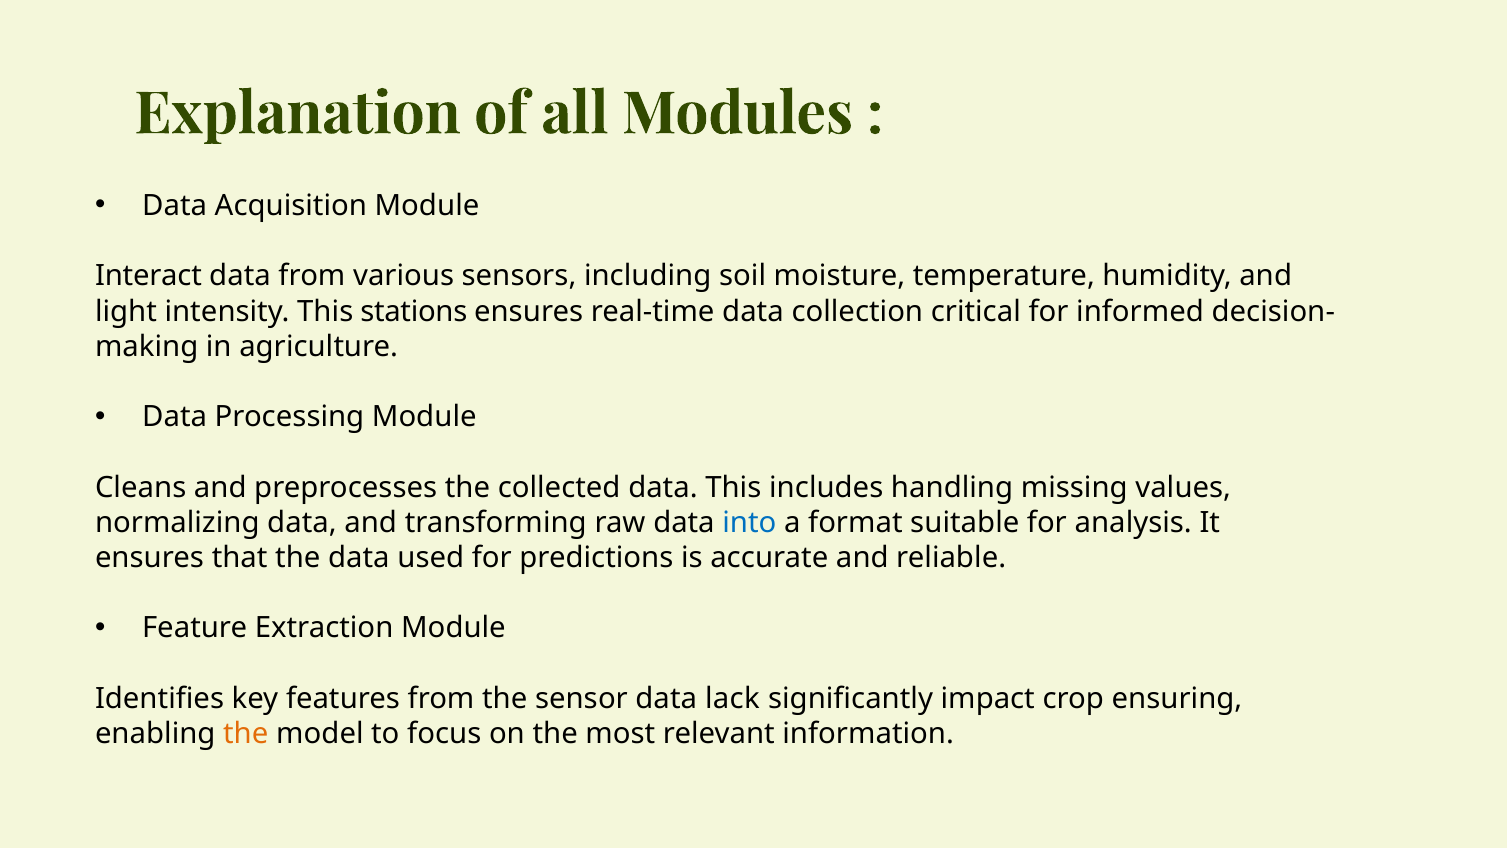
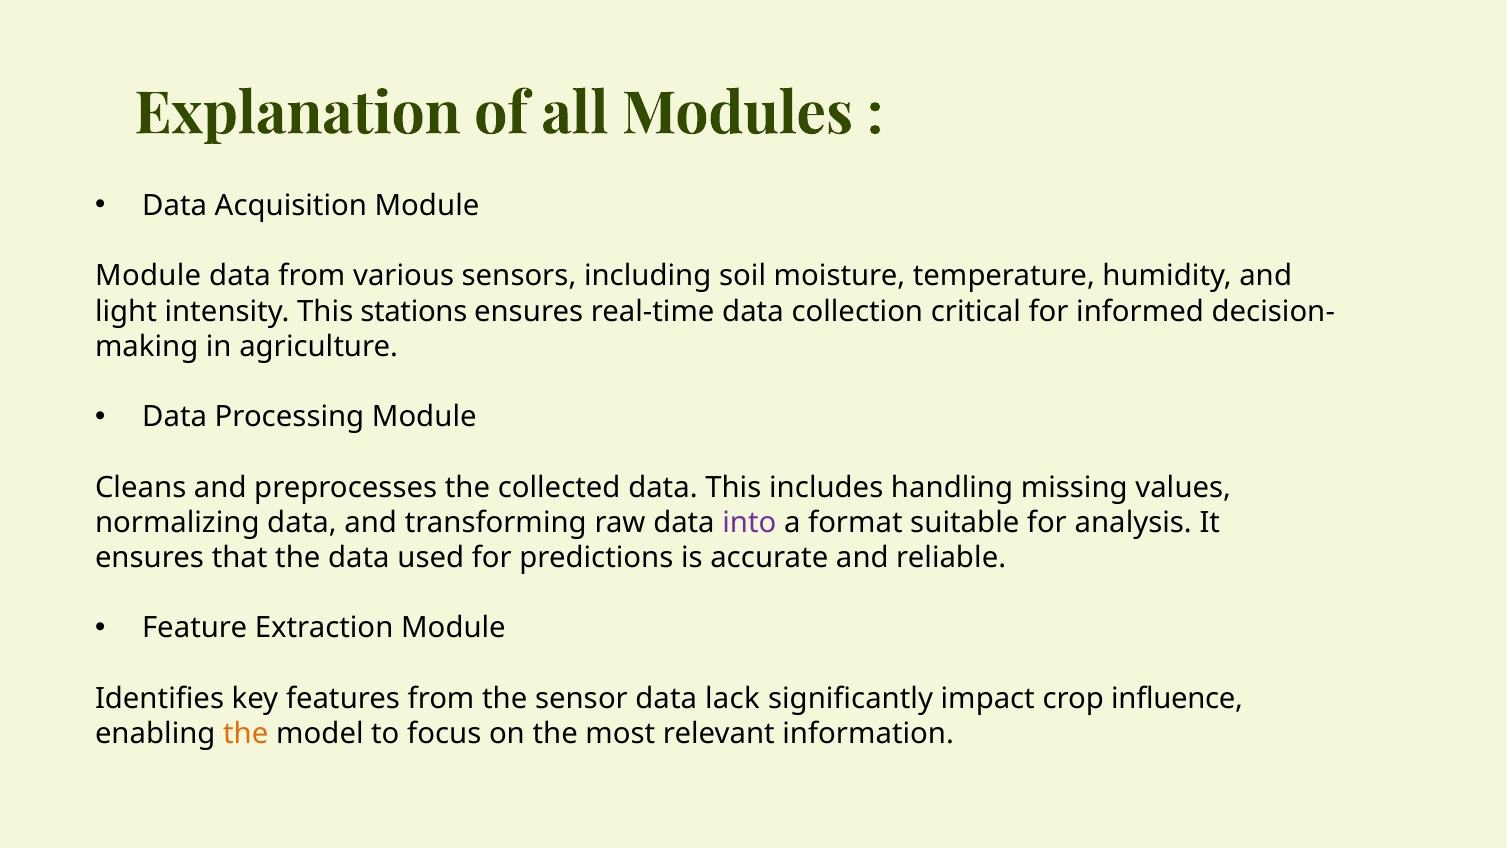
Interact at (148, 276): Interact -> Module
into colour: blue -> purple
ensuring: ensuring -> influence
